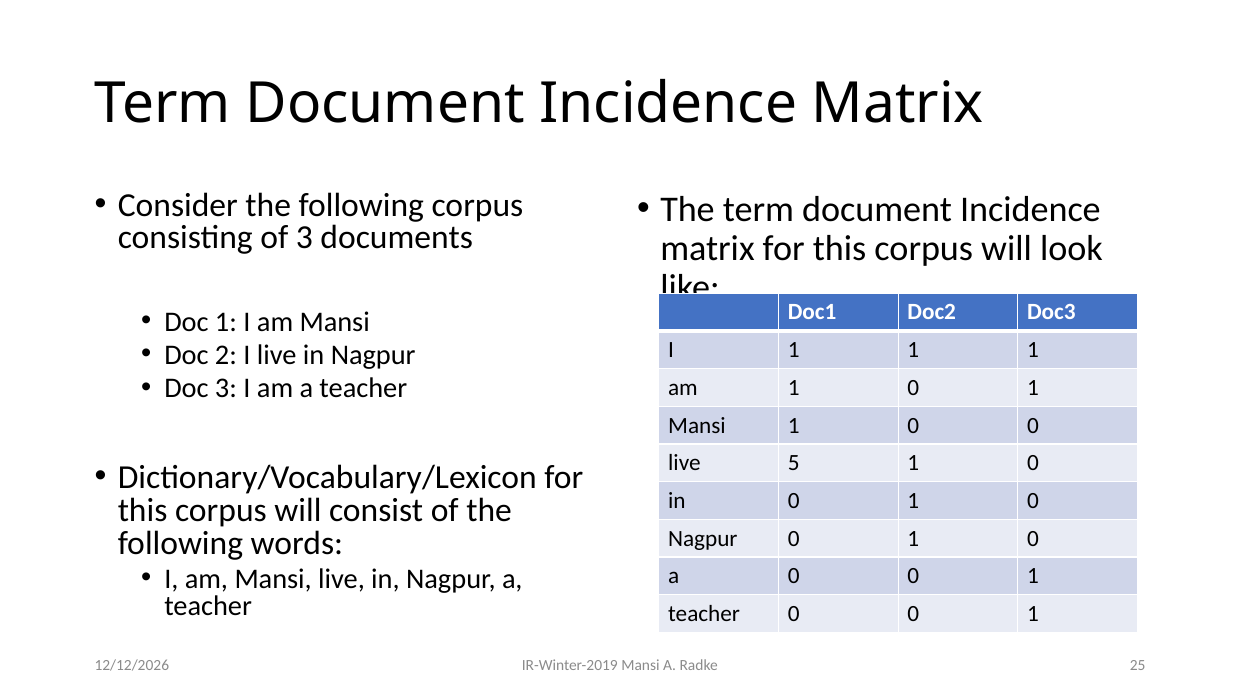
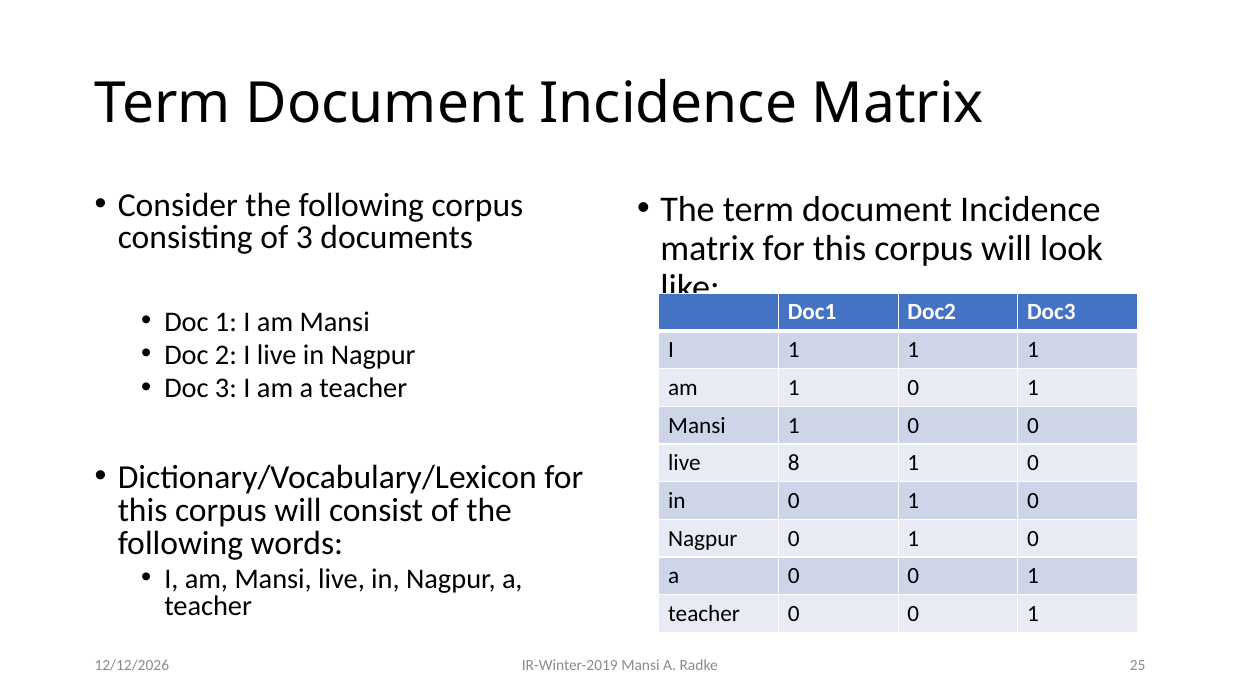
5: 5 -> 8
